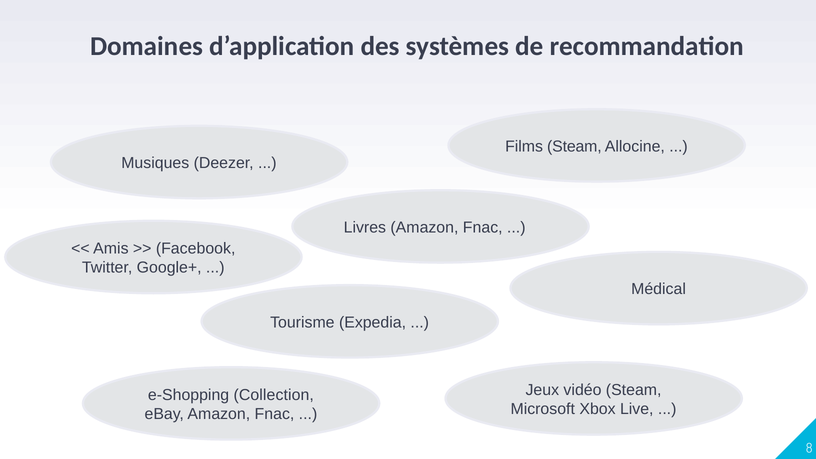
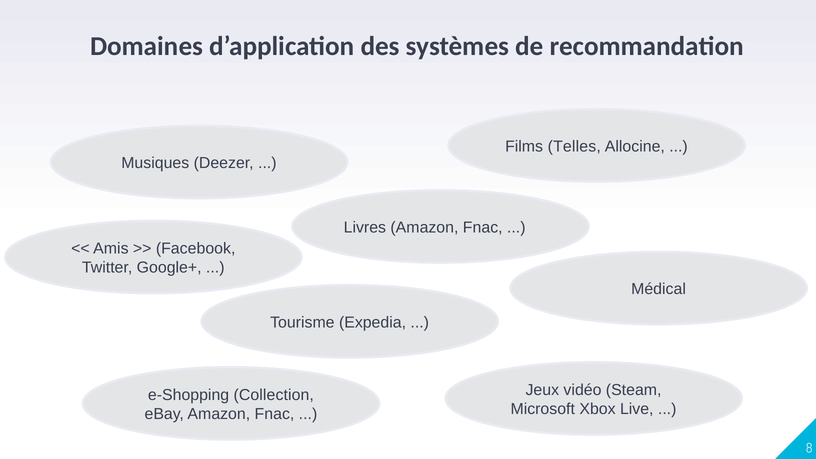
Films Steam: Steam -> Telles
